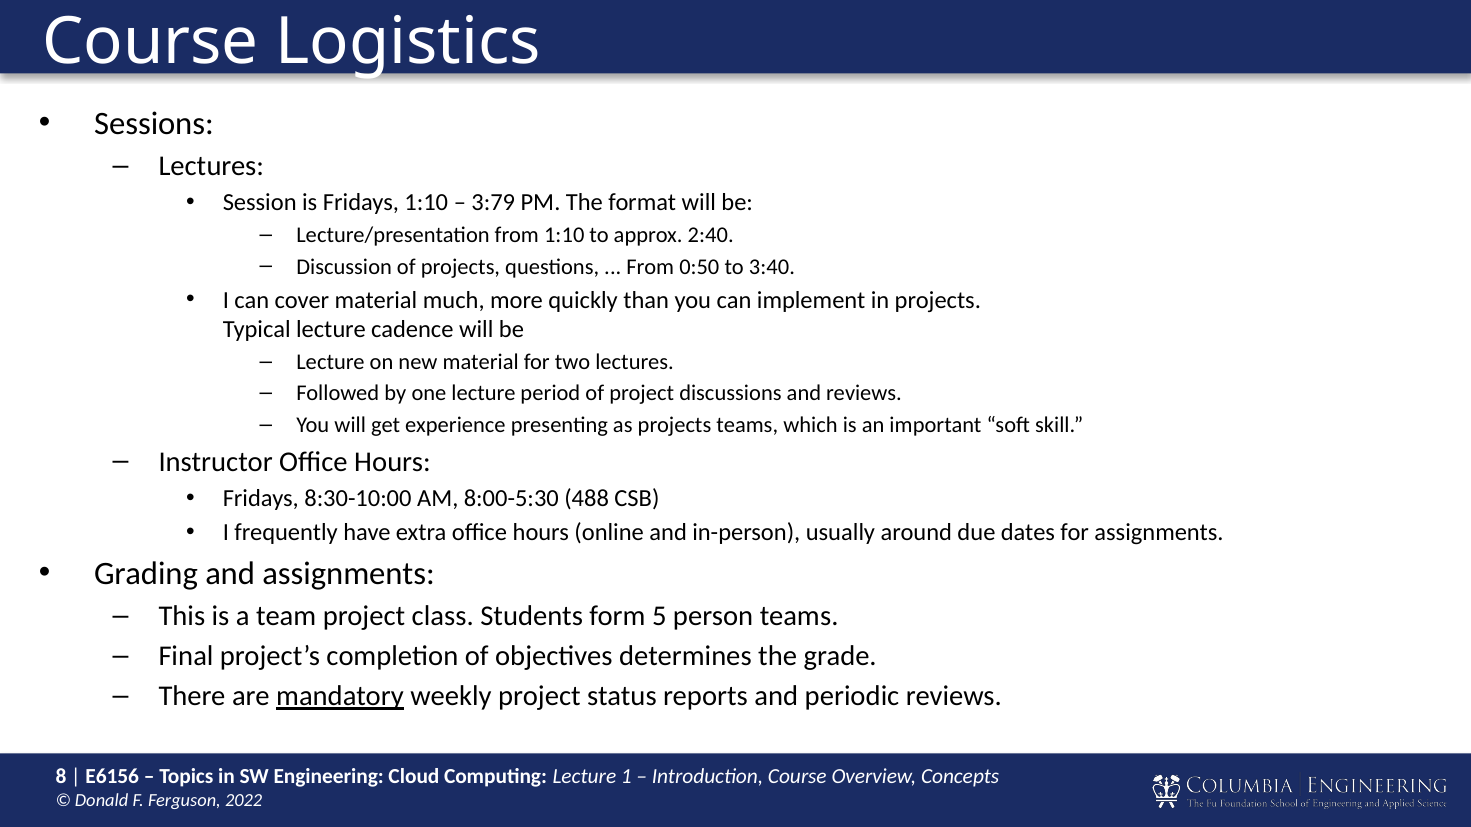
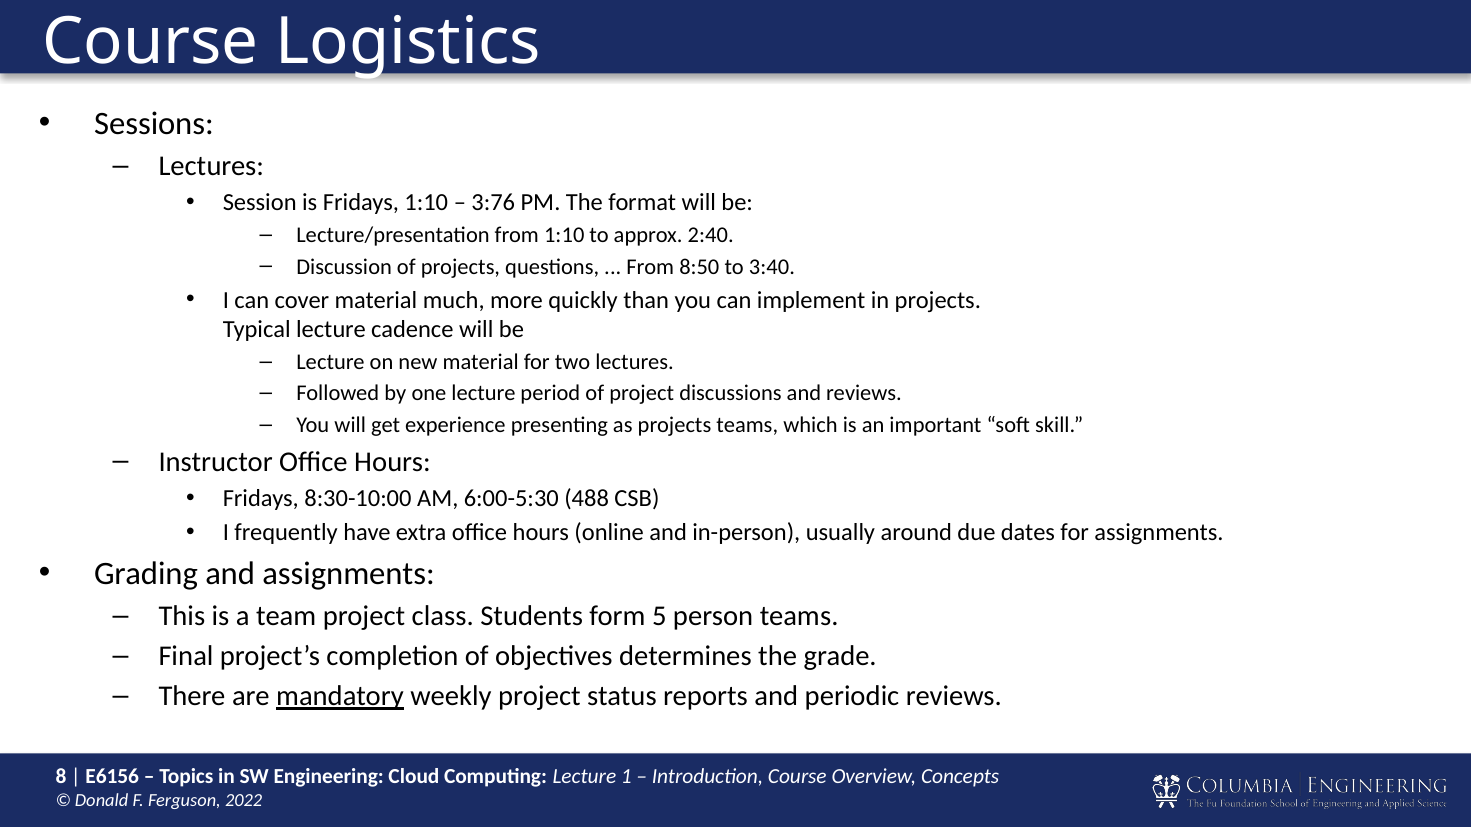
3:79: 3:79 -> 3:76
0:50: 0:50 -> 8:50
8:00-5:30: 8:00-5:30 -> 6:00-5:30
